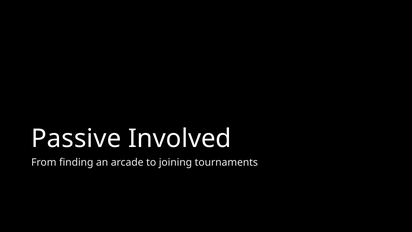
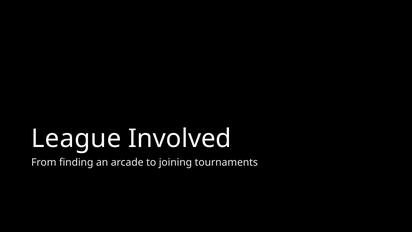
Passive: Passive -> League
